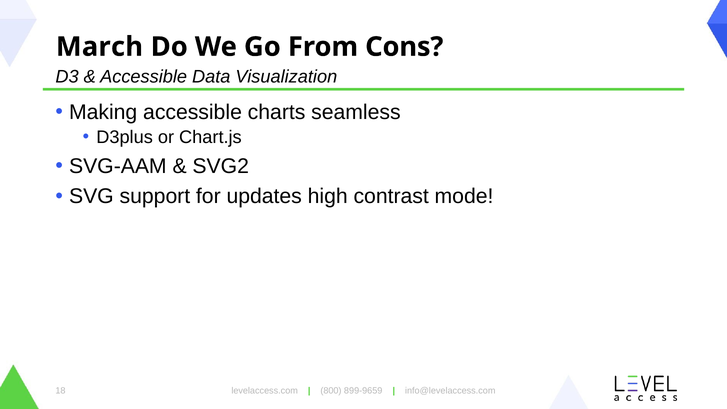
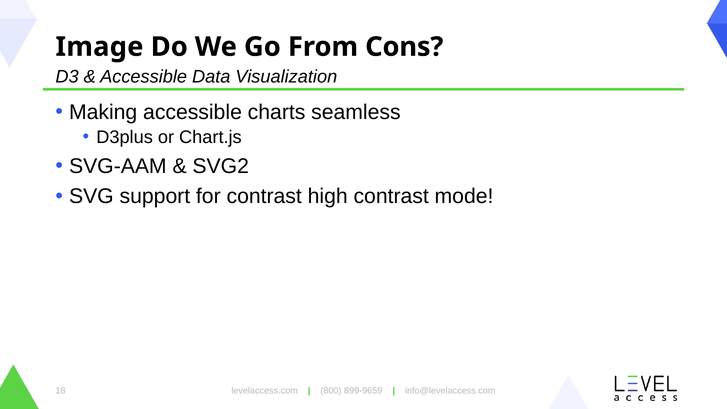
March: March -> Image
for updates: updates -> contrast
